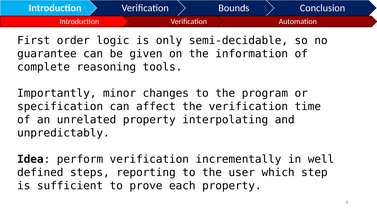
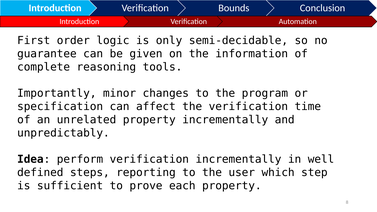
property interpolating: interpolating -> incrementally
